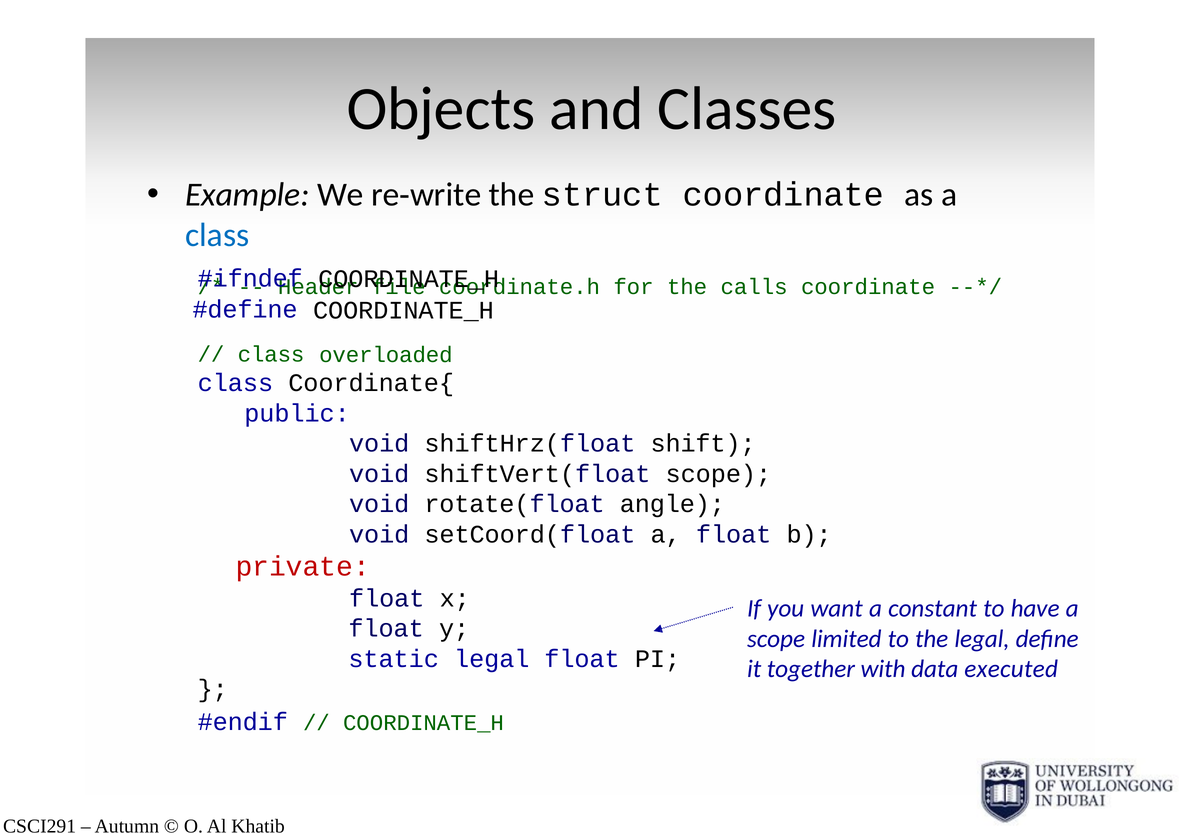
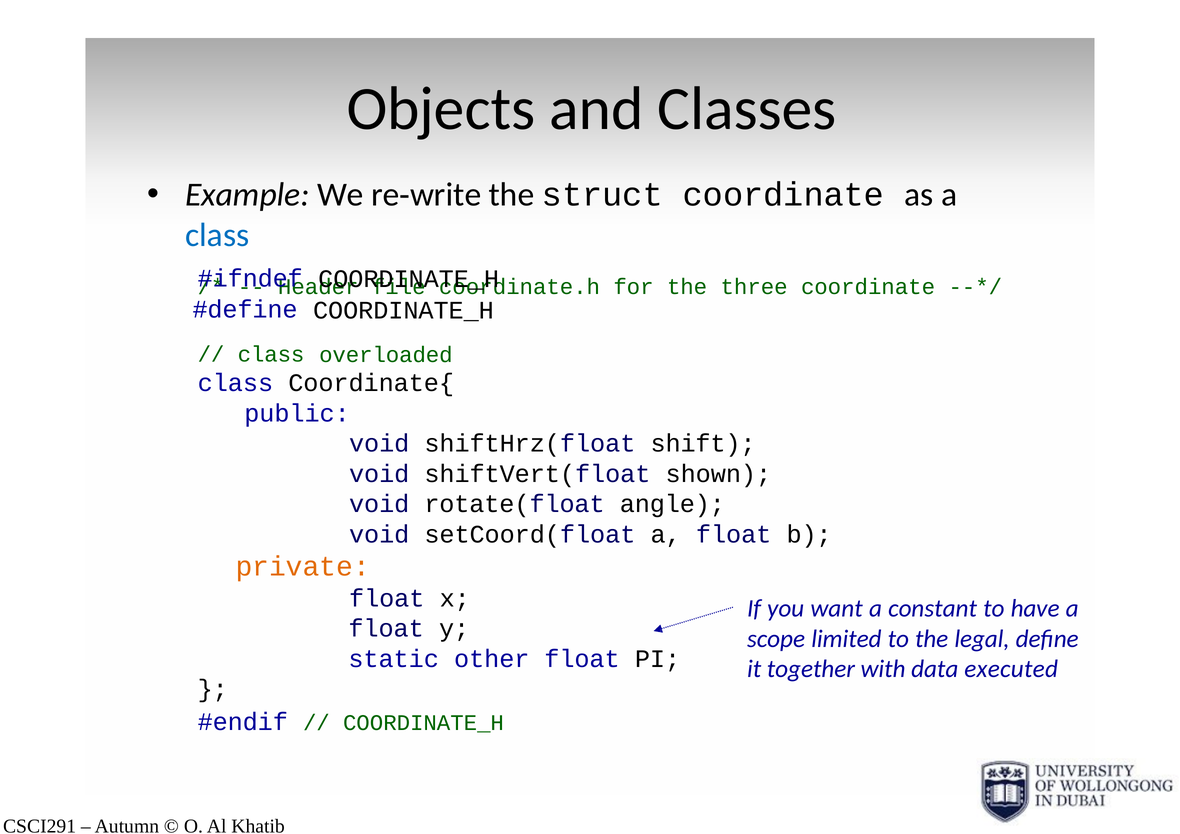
calls: calls -> three
shiftVert(float scope: scope -> shown
private colour: red -> orange
static legal: legal -> other
